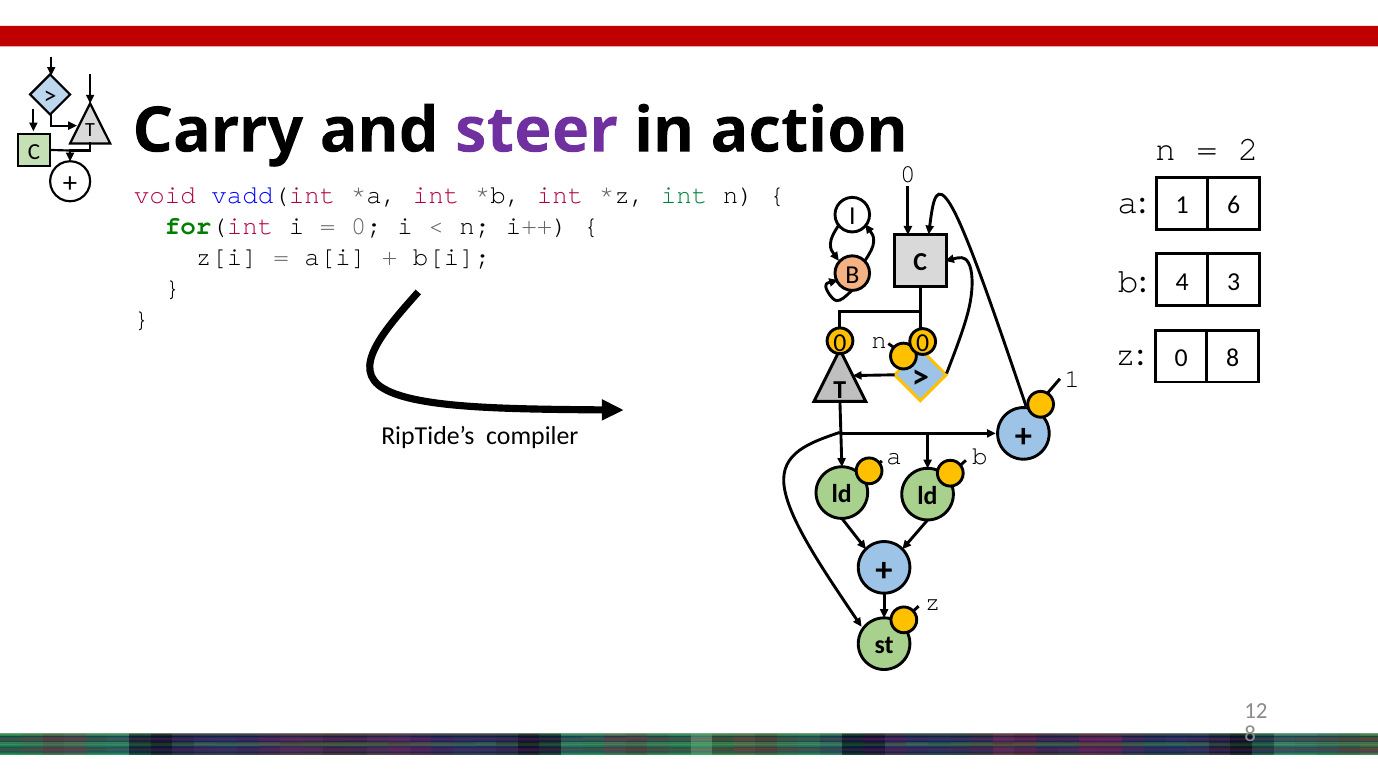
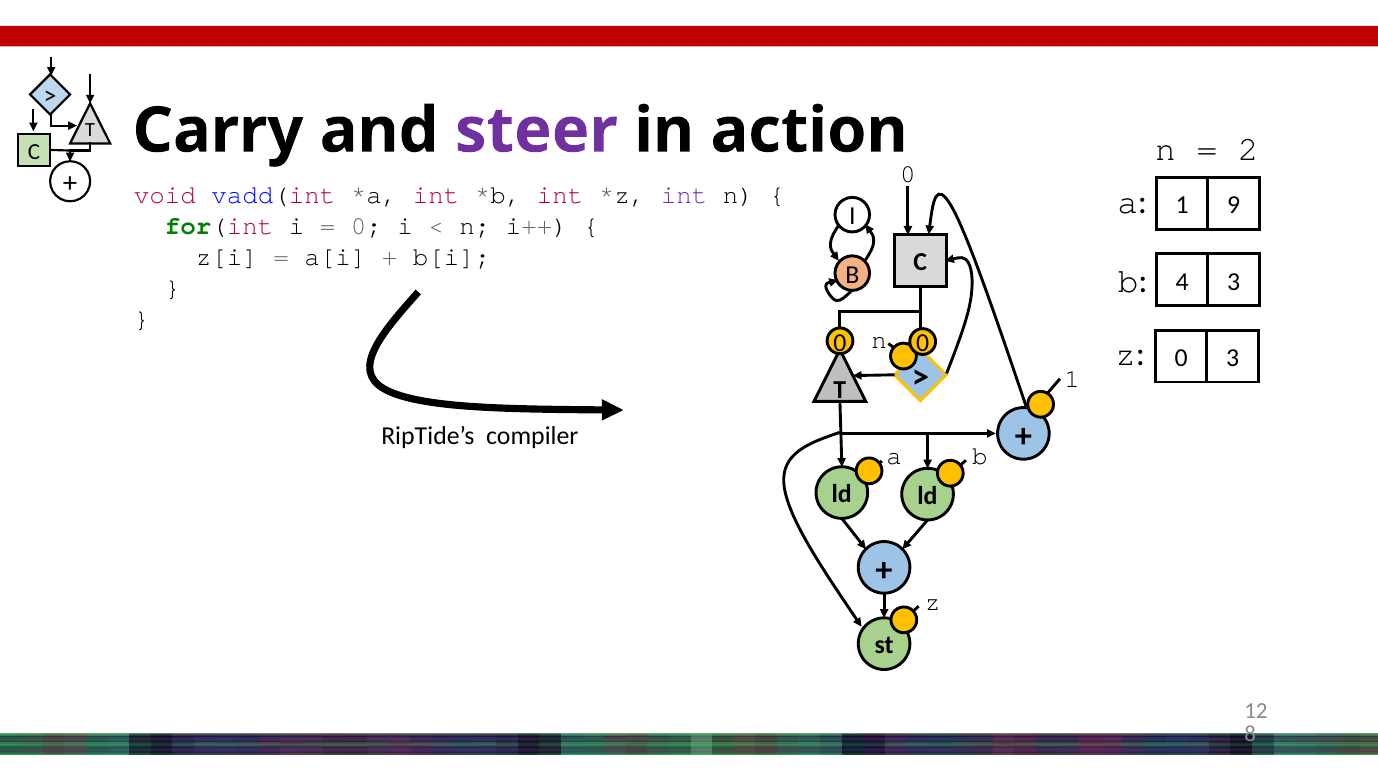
int at (684, 195) colour: green -> purple
6: 6 -> 9
0 8: 8 -> 3
